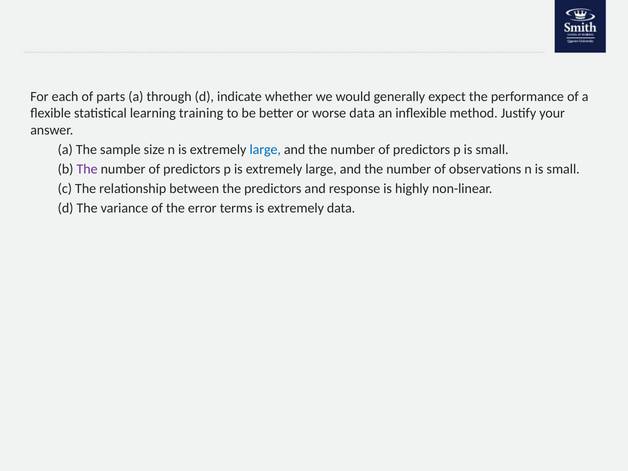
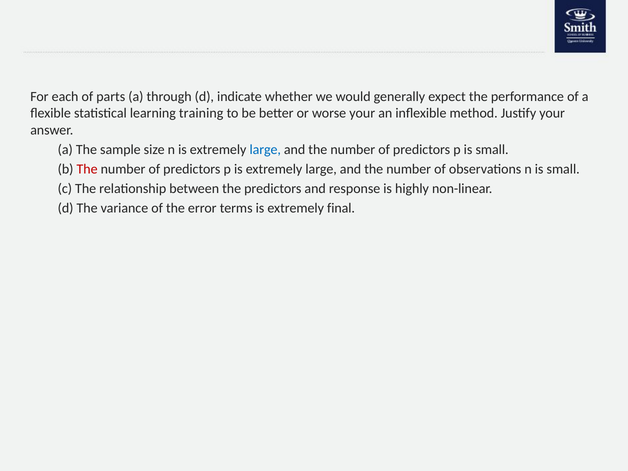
worse data: data -> your
The at (87, 169) colour: purple -> red
extremely data: data -> final
